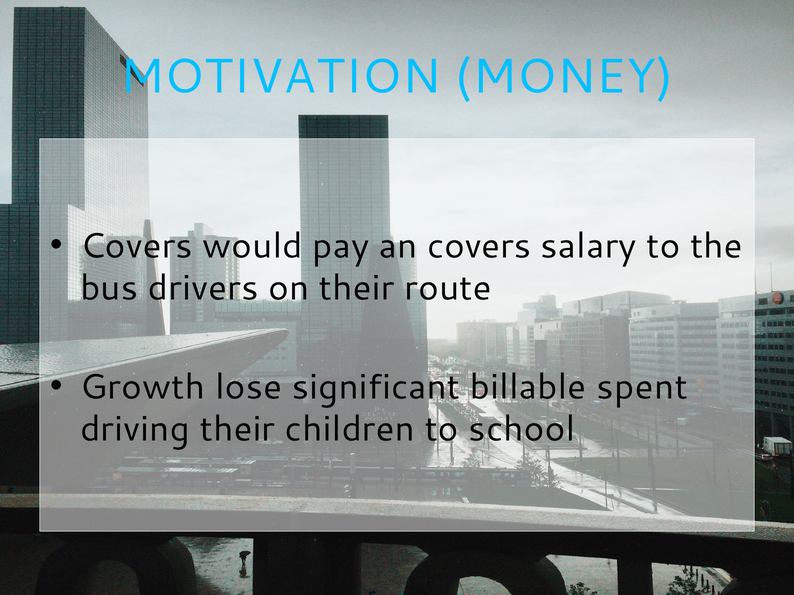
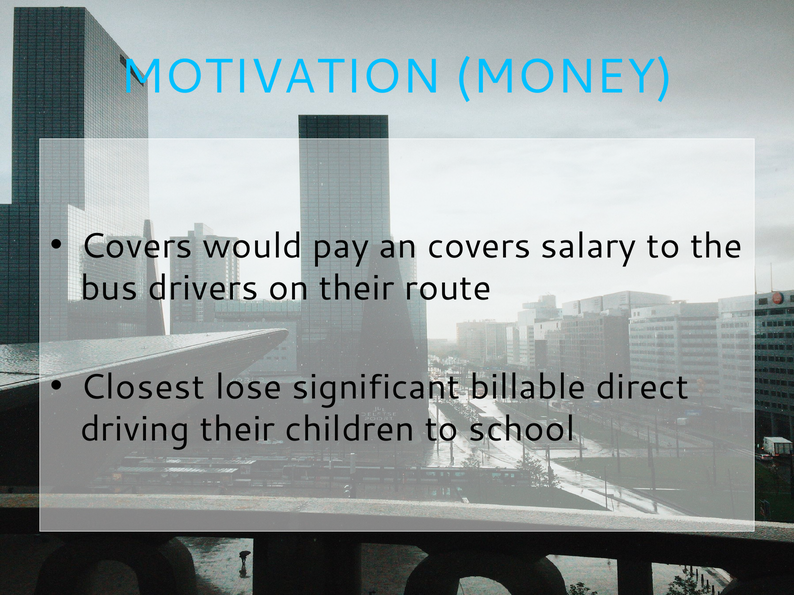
Growth: Growth -> Closest
spent: spent -> direct
